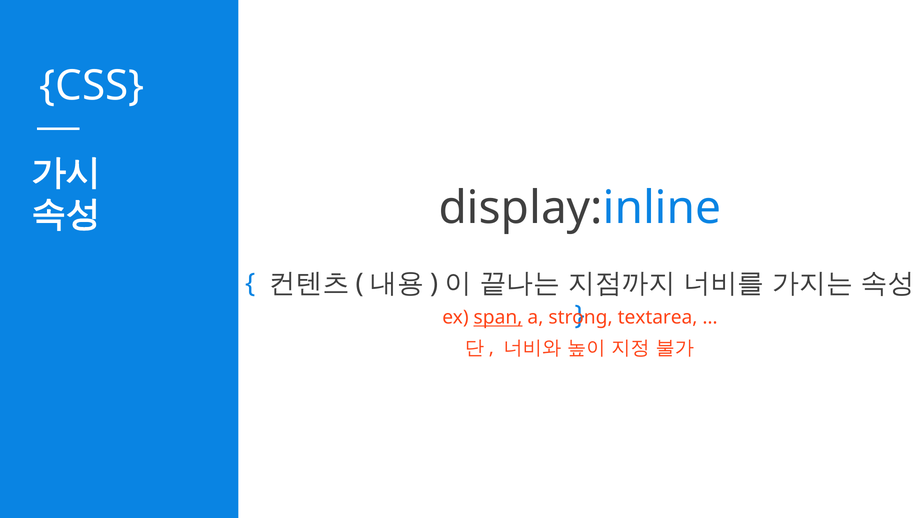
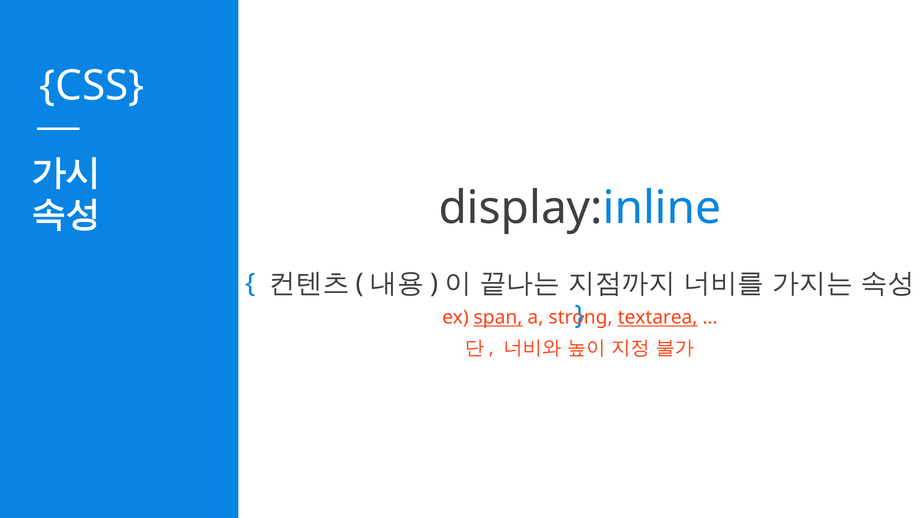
textarea underline: none -> present
